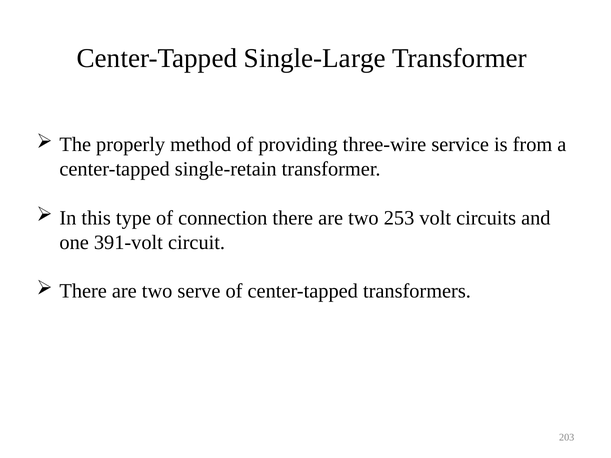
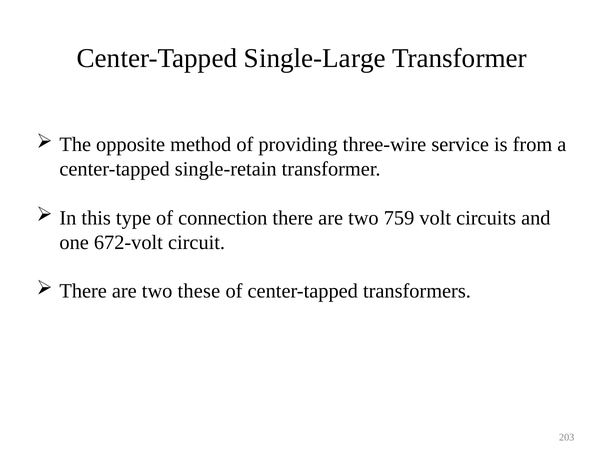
properly: properly -> opposite
253: 253 -> 759
391-volt: 391-volt -> 672-volt
serve: serve -> these
